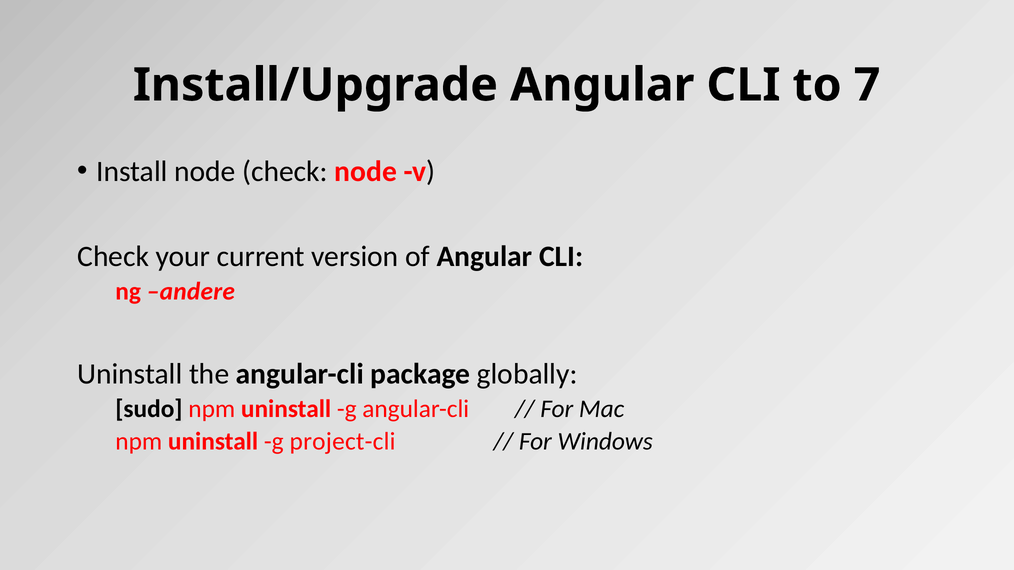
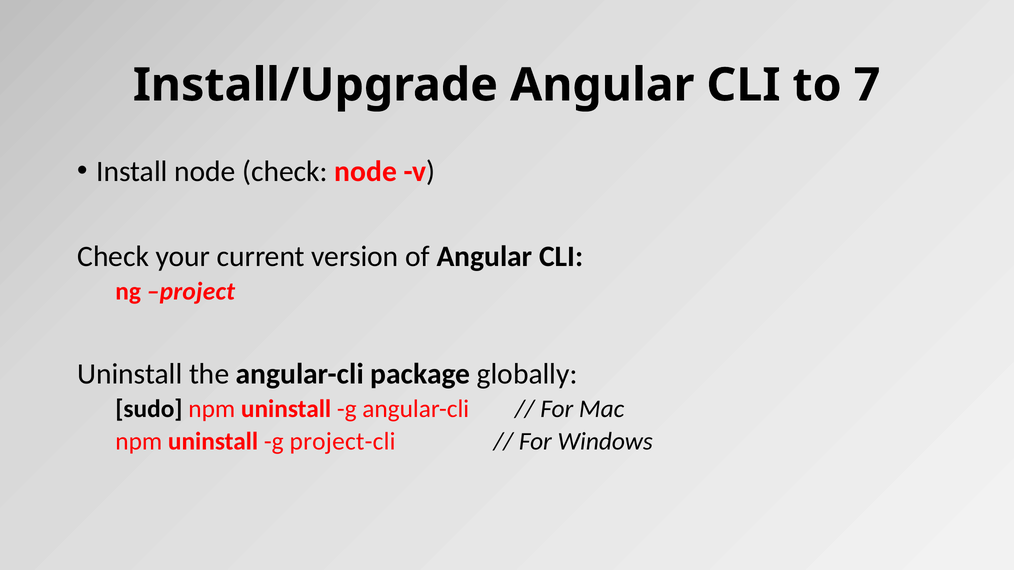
andere: andere -> project
